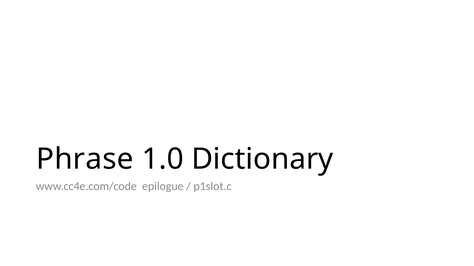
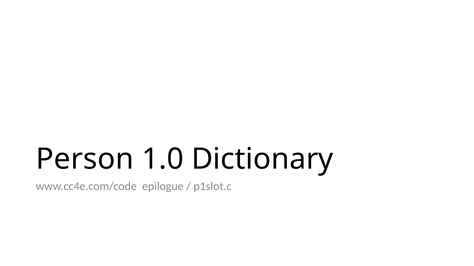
Phrase: Phrase -> Person
